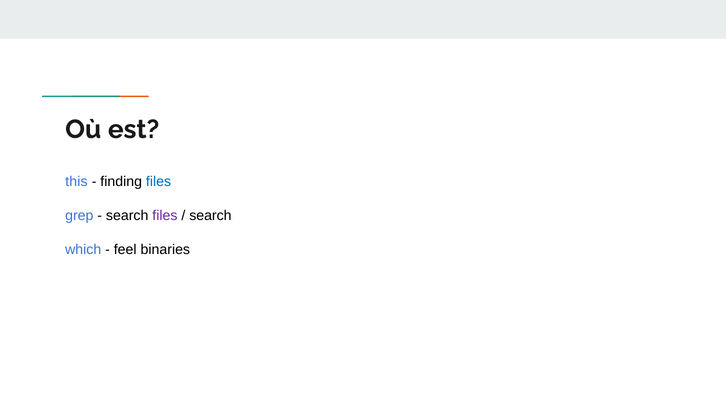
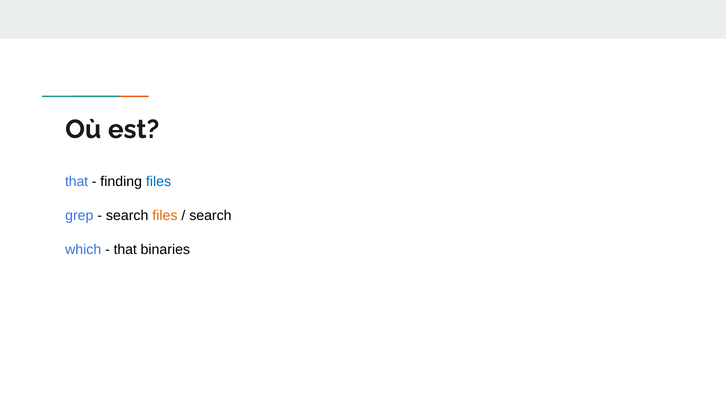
this at (76, 182): this -> that
files at (165, 216) colour: purple -> orange
feel at (125, 250): feel -> that
